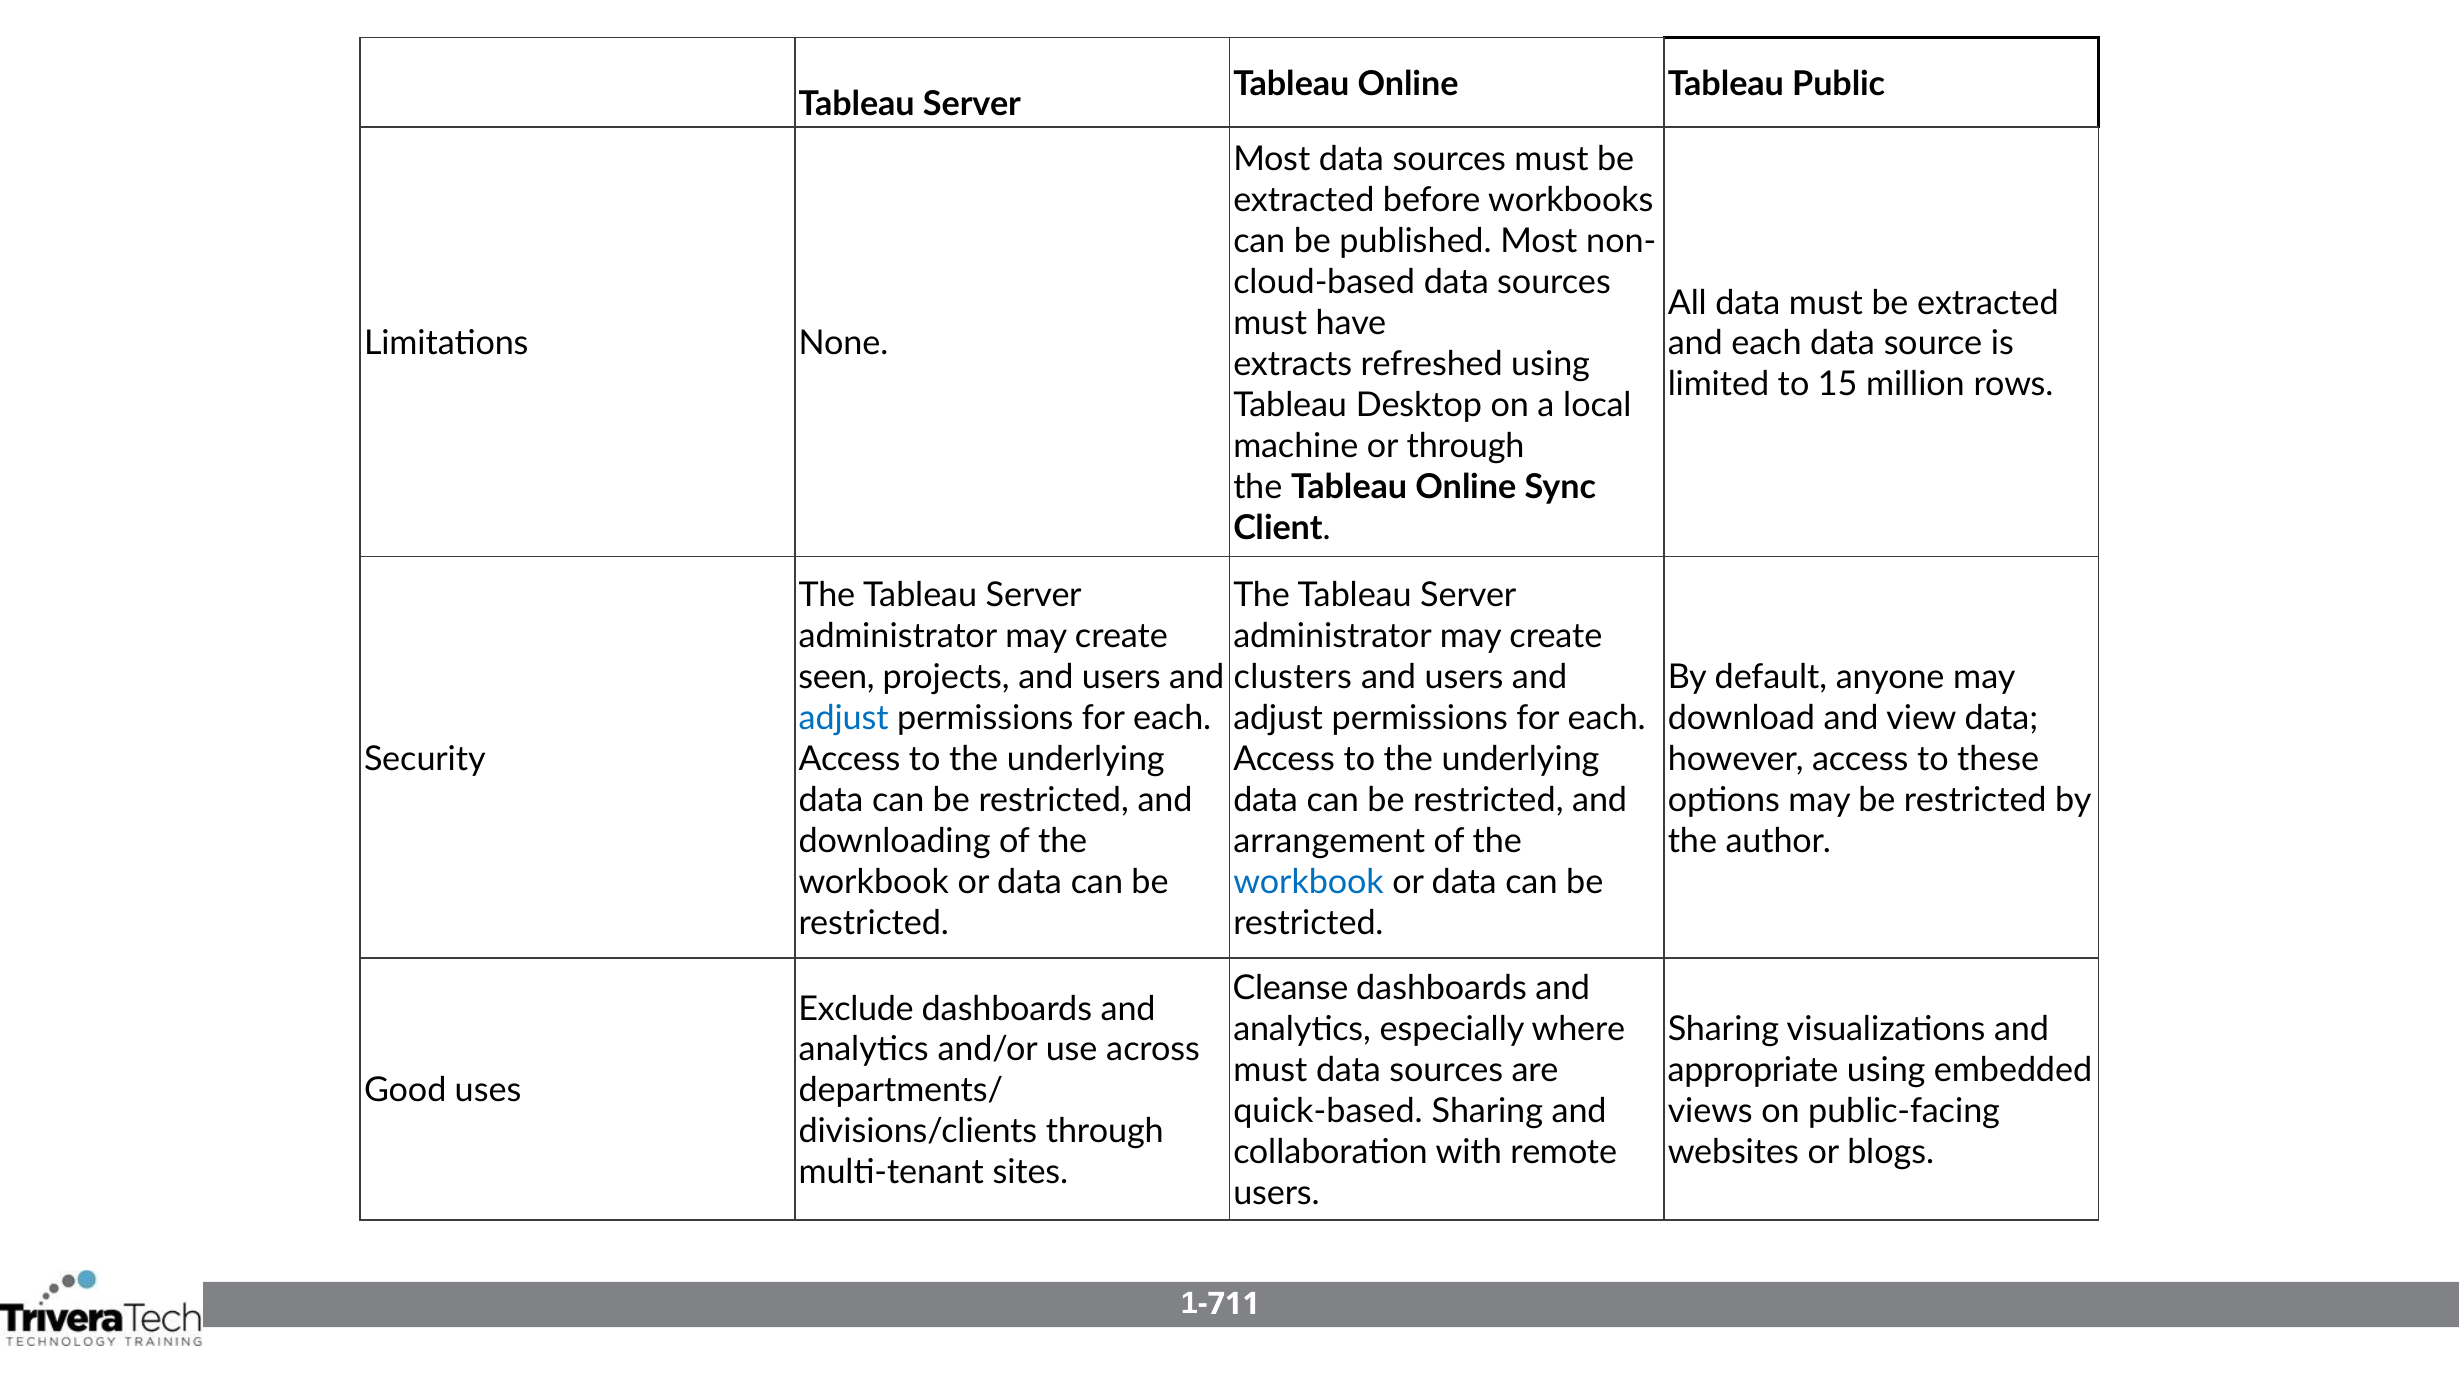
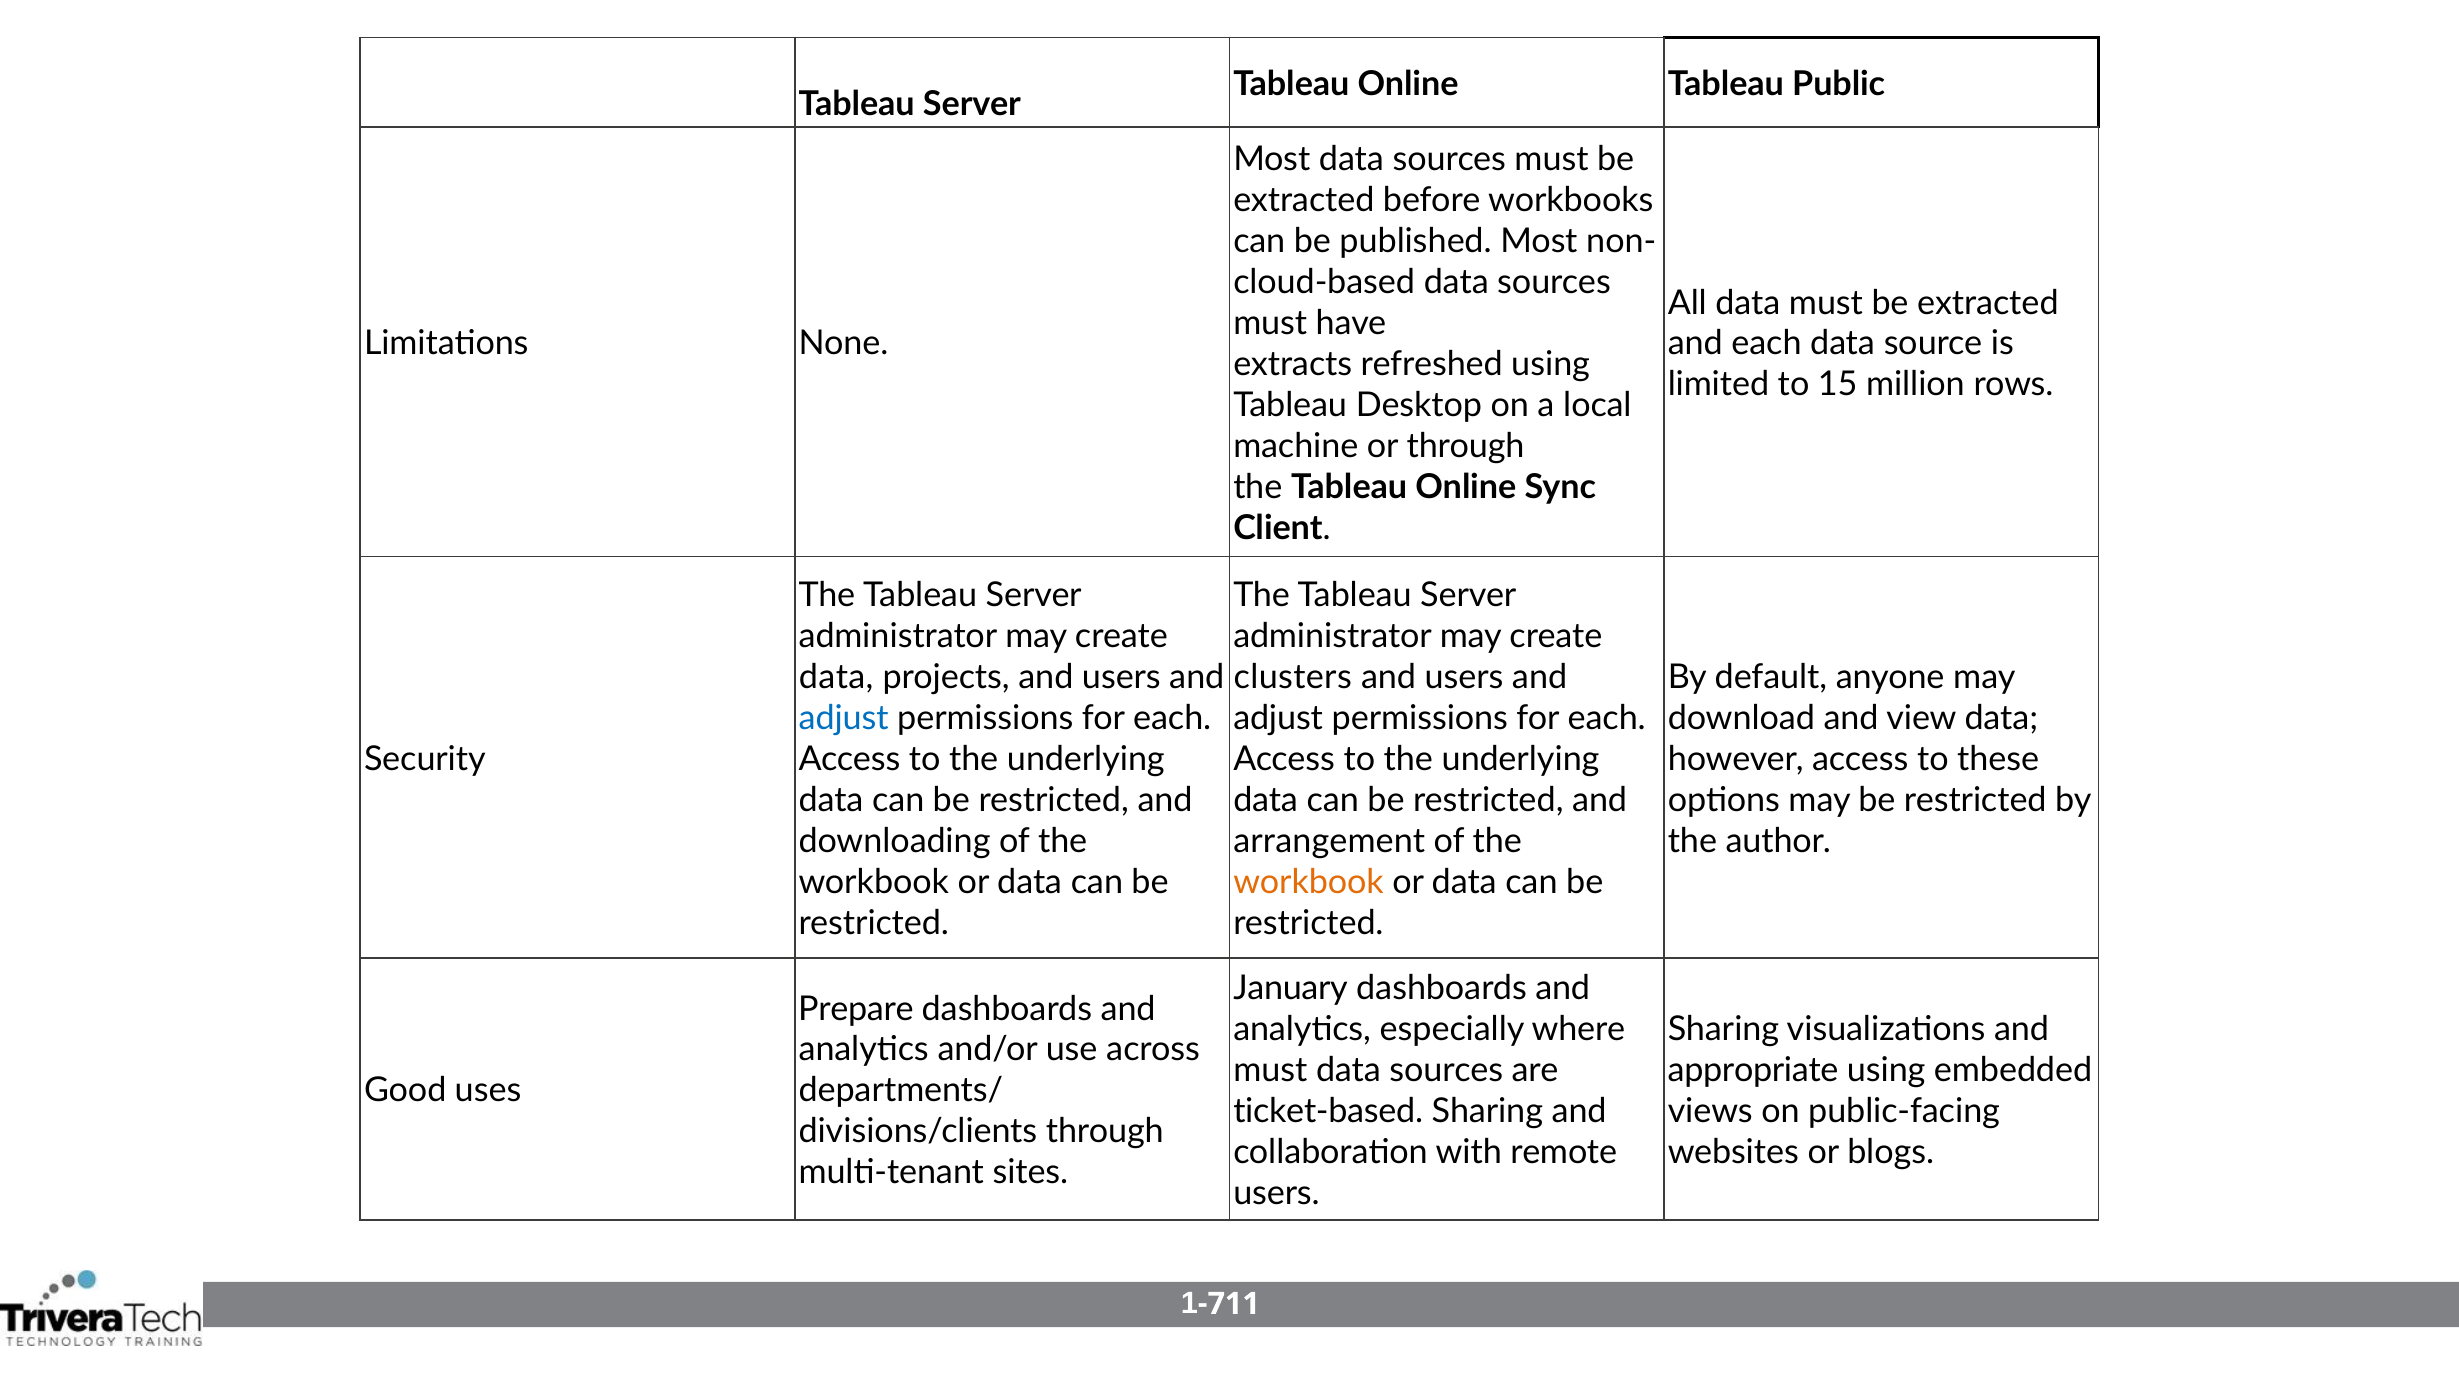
seen at (837, 677): seen -> data
workbook at (1308, 882) colour: blue -> orange
Cleanse: Cleanse -> January
Exclude: Exclude -> Prepare
quick-based: quick-based -> ticket-based
